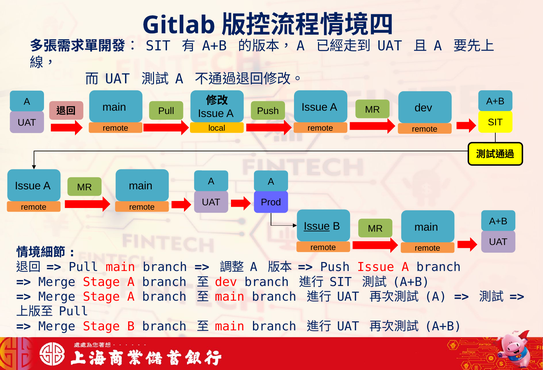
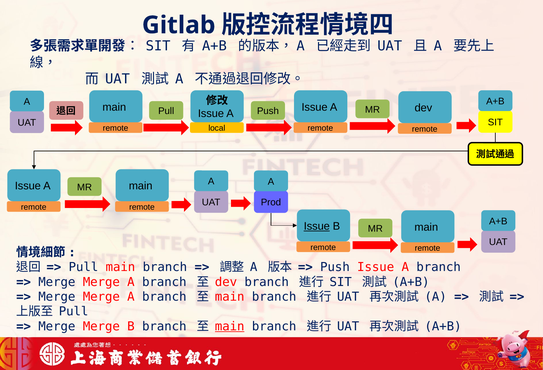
Stage at (101, 282): Stage -> Merge
Stage at (101, 296): Stage -> Merge
Stage at (101, 326): Stage -> Merge
main at (230, 326) underline: none -> present
